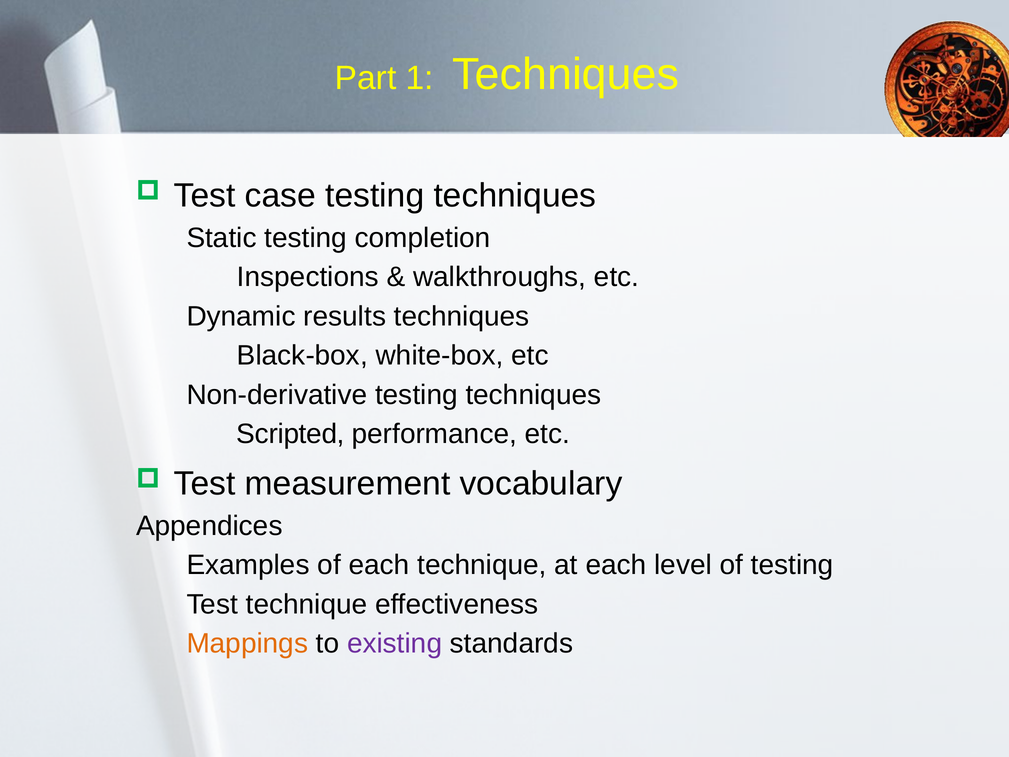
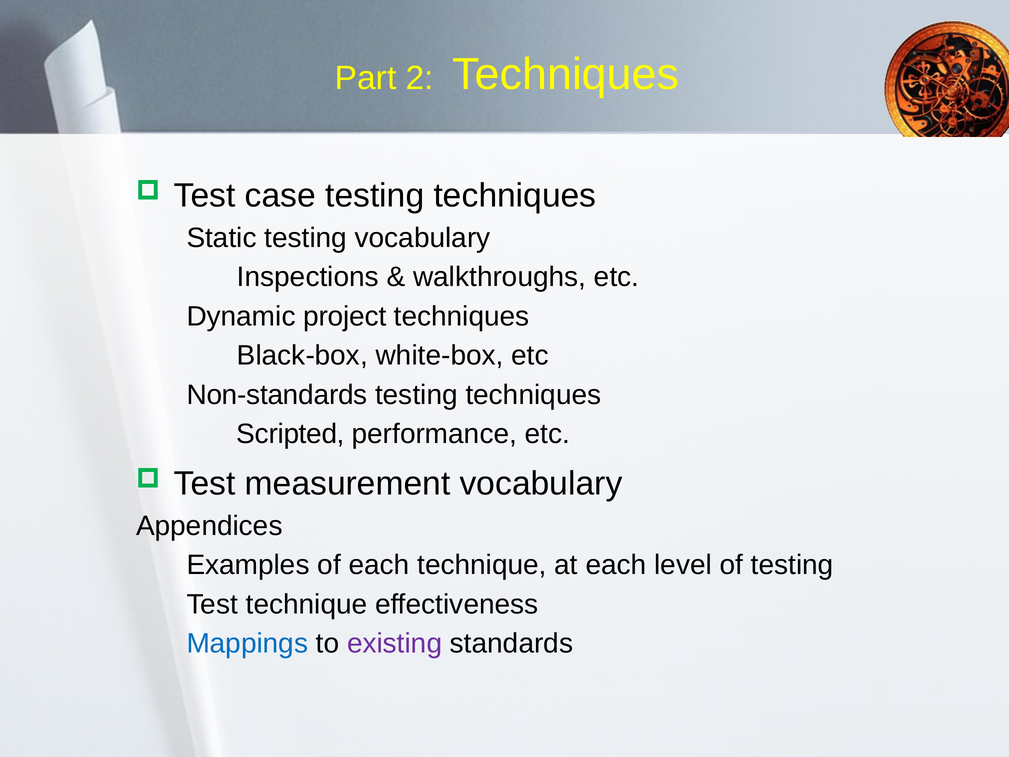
1: 1 -> 2
testing completion: completion -> vocabulary
results: results -> project
Non-derivative: Non-derivative -> Non-standards
Mappings colour: orange -> blue
